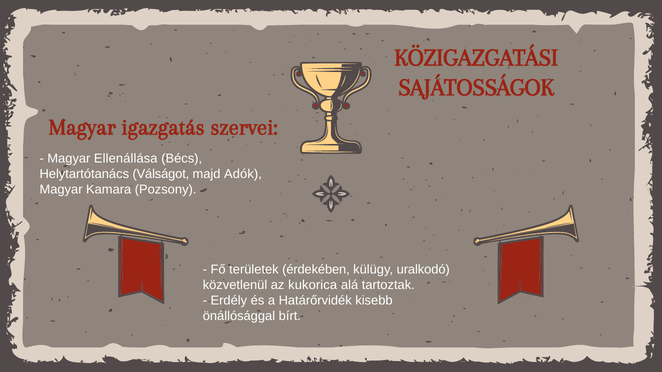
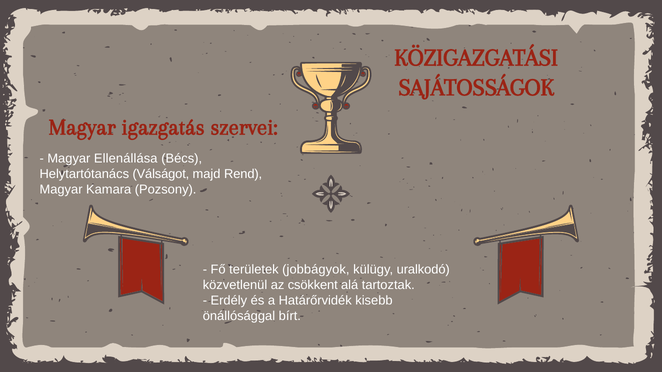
Adók: Adók -> Rend
érdekében: érdekében -> jobbágyok
kukorica: kukorica -> csökkent
